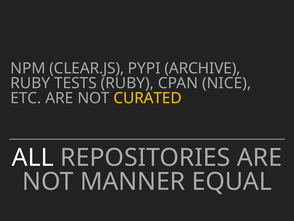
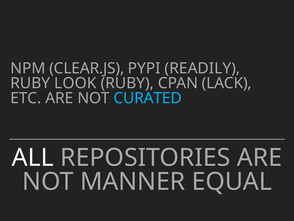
ARCHIVE: ARCHIVE -> READILY
TESTS: TESTS -> LOOK
NICE: NICE -> LACK
CURATED colour: yellow -> light blue
